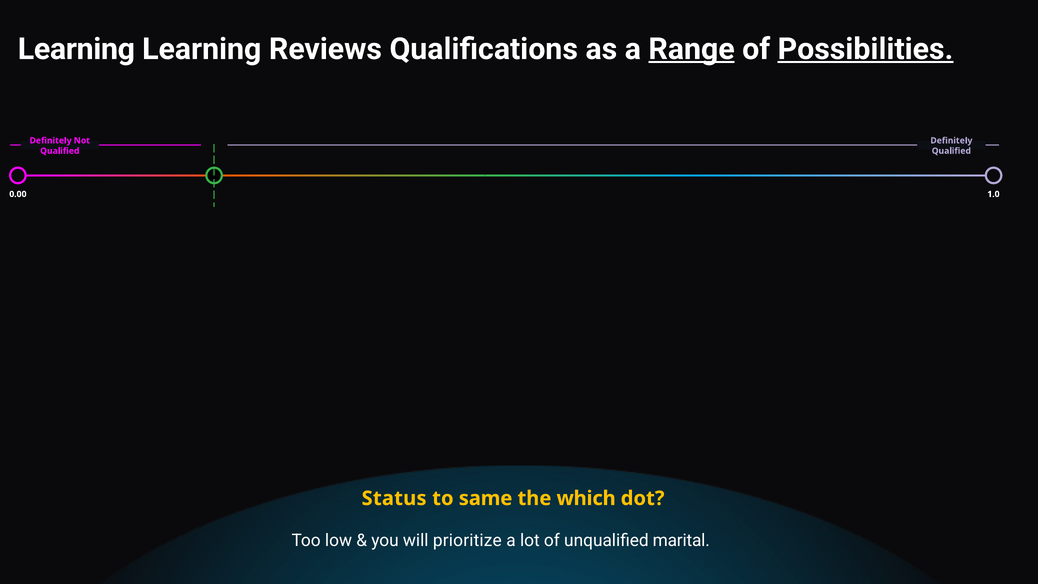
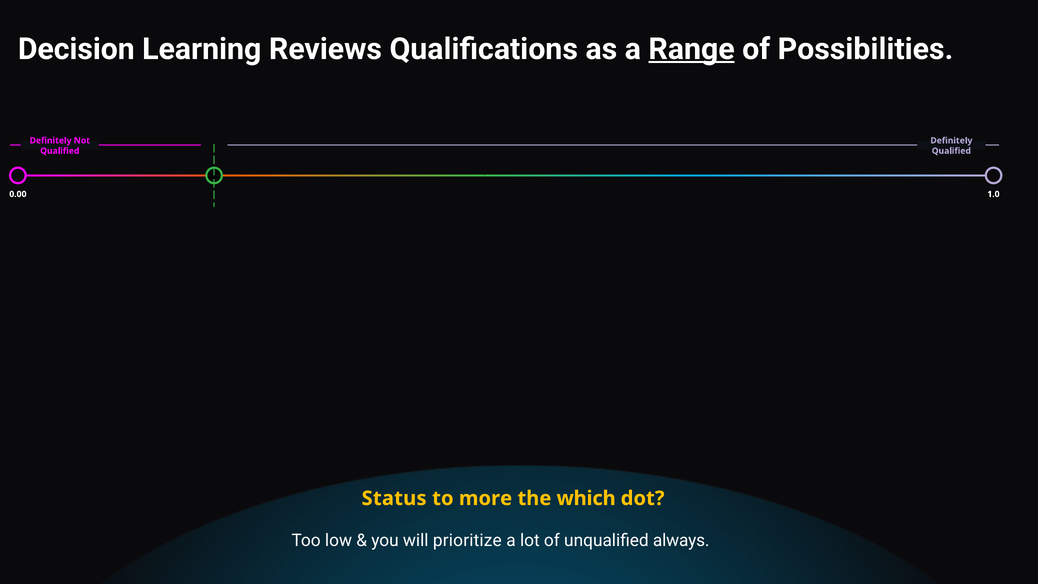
Learning at (76, 49): Learning -> Decision
Possibilities underline: present -> none
same: same -> more
marital: marital -> always
